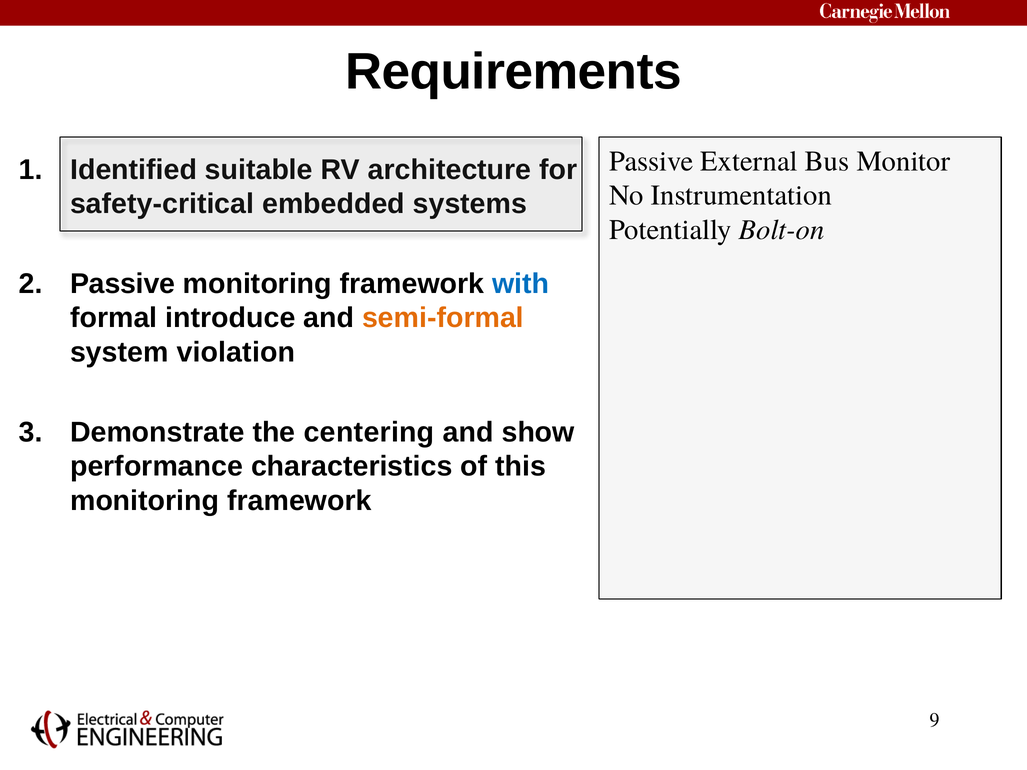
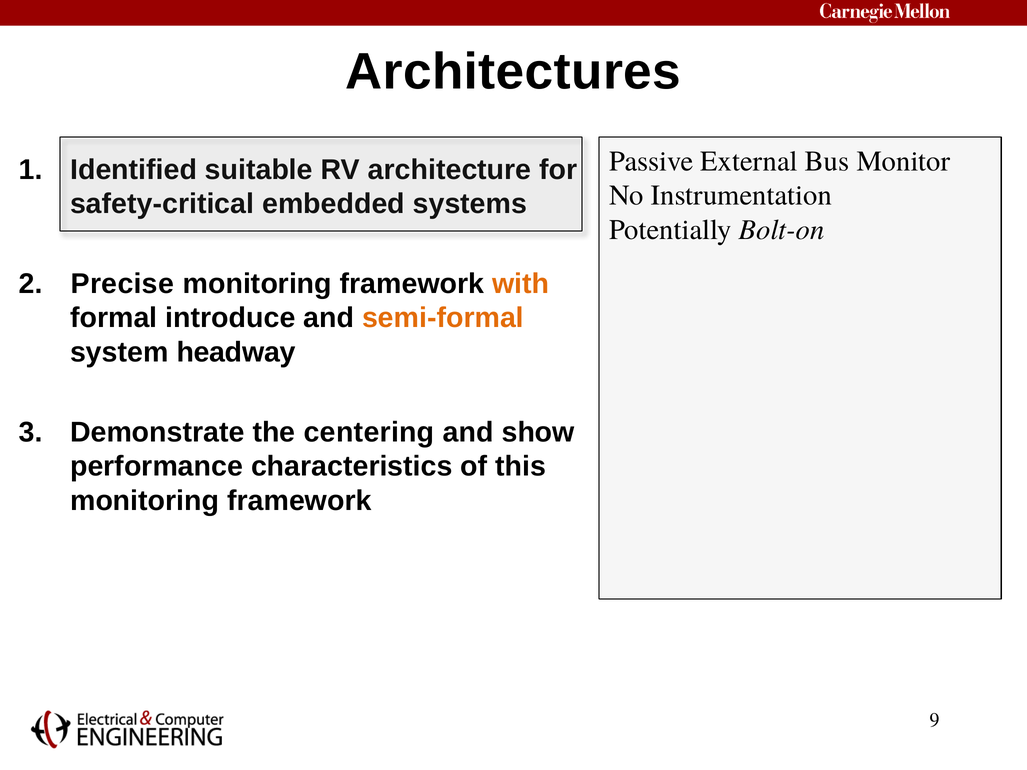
Requirements: Requirements -> Architectures
Passive at (123, 284): Passive -> Precise
with colour: blue -> orange
violation: violation -> headway
